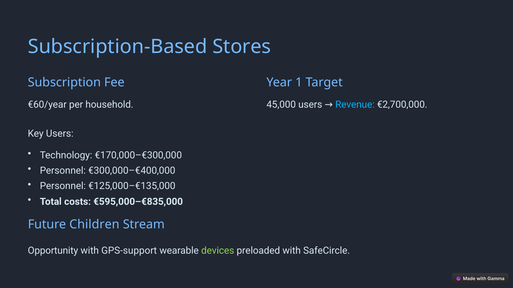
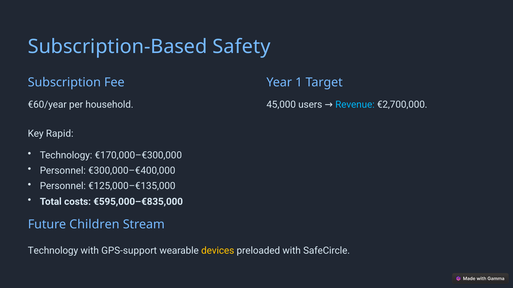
Stores: Stores -> Safety
Key Users: Users -> Rapid
Opportunity at (53, 251): Opportunity -> Technology
devices colour: light green -> yellow
